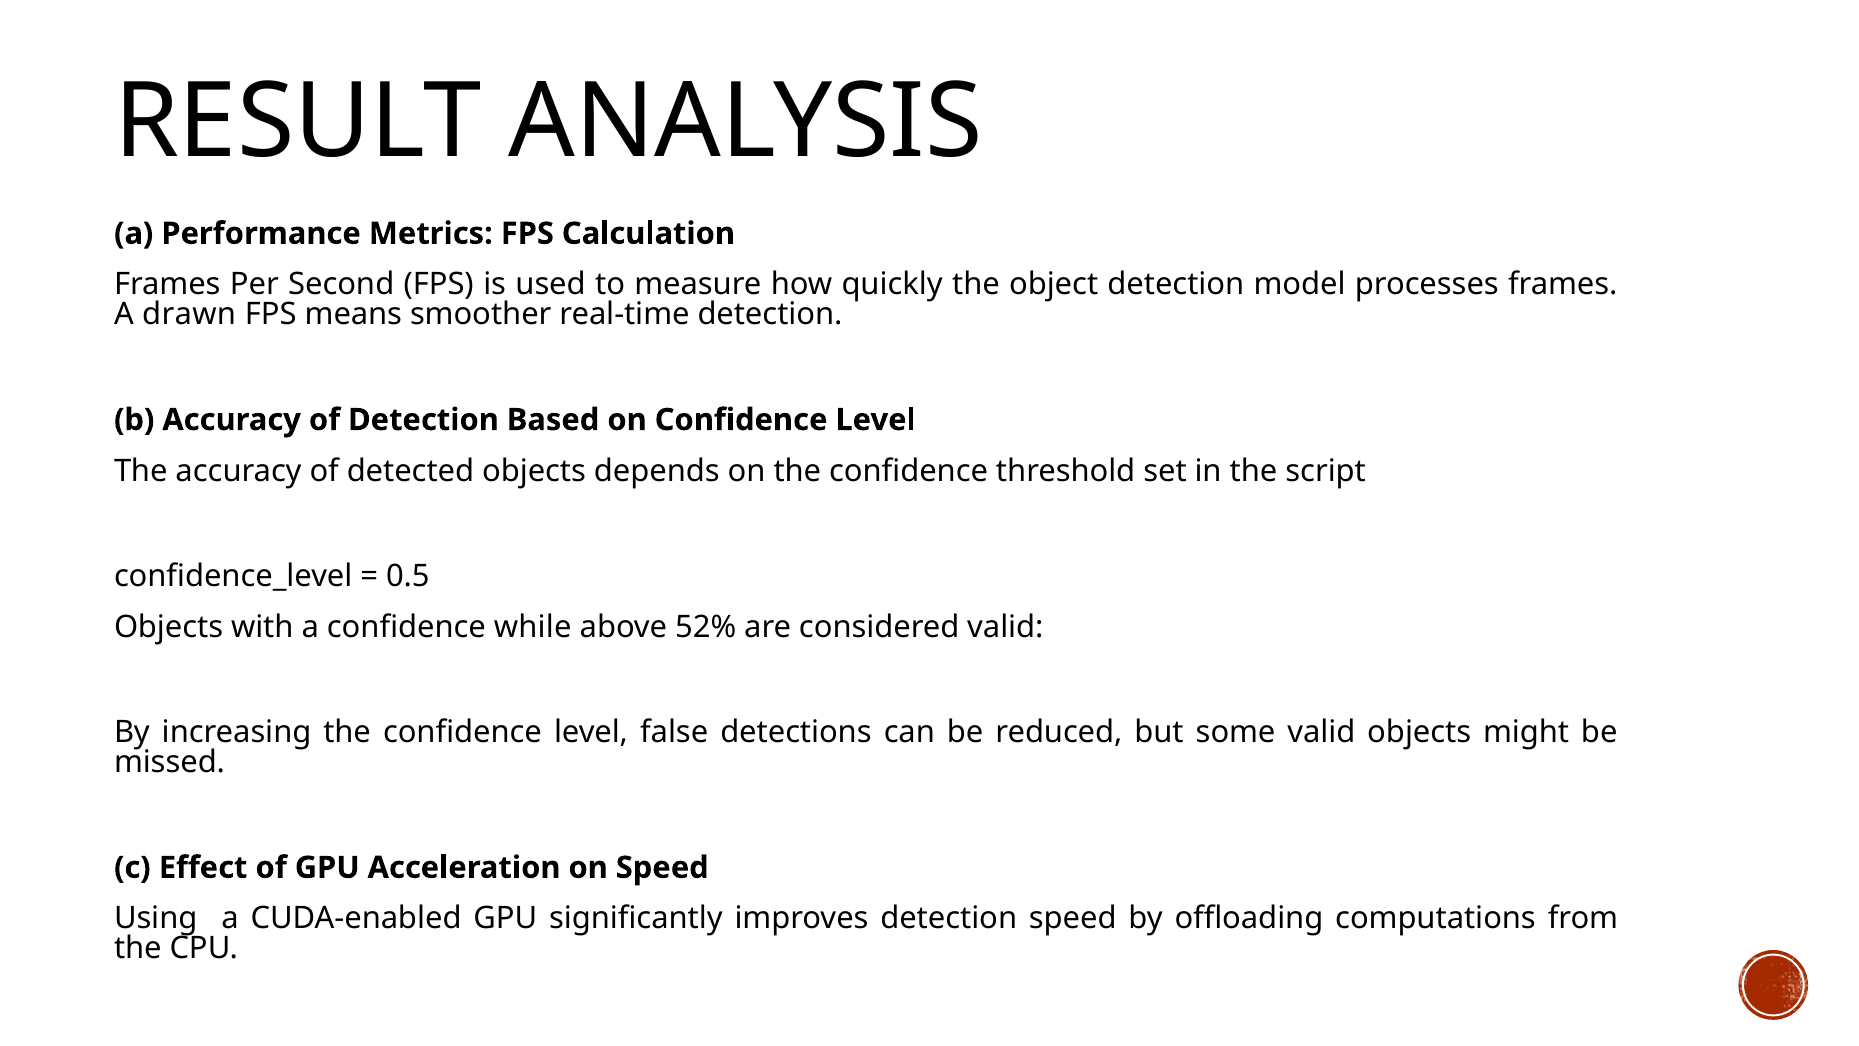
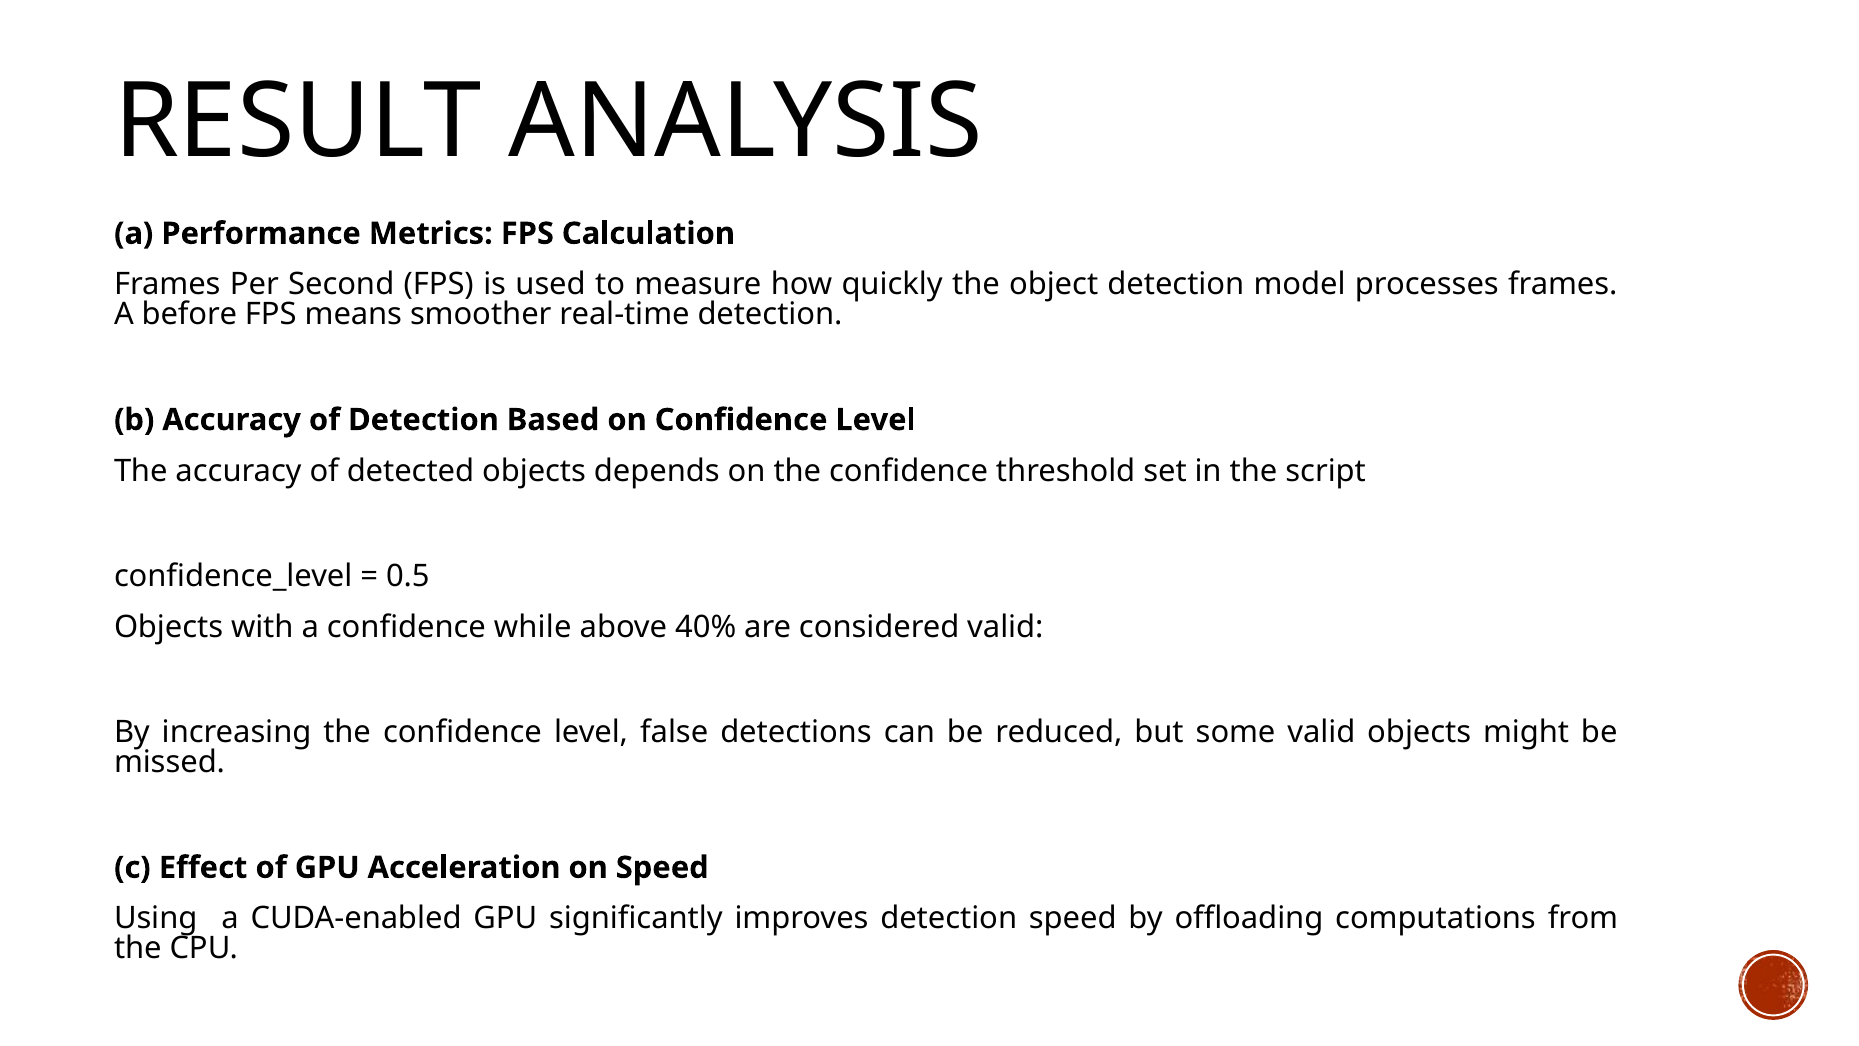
drawn: drawn -> before
52%: 52% -> 40%
